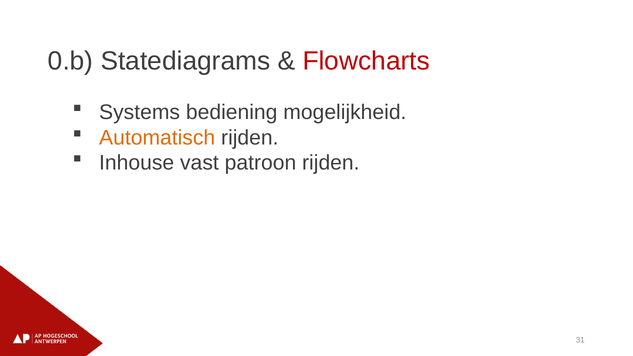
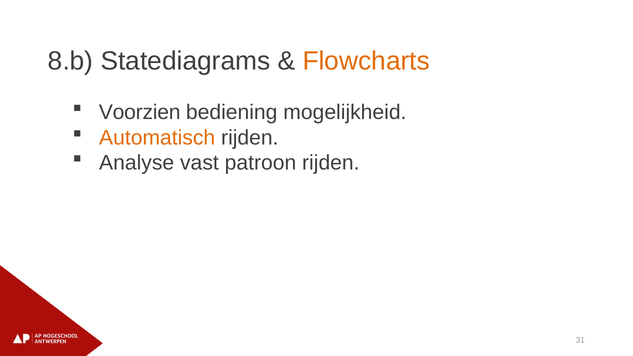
0.b: 0.b -> 8.b
Flowcharts colour: red -> orange
Systems: Systems -> Voorzien
Inhouse: Inhouse -> Analyse
